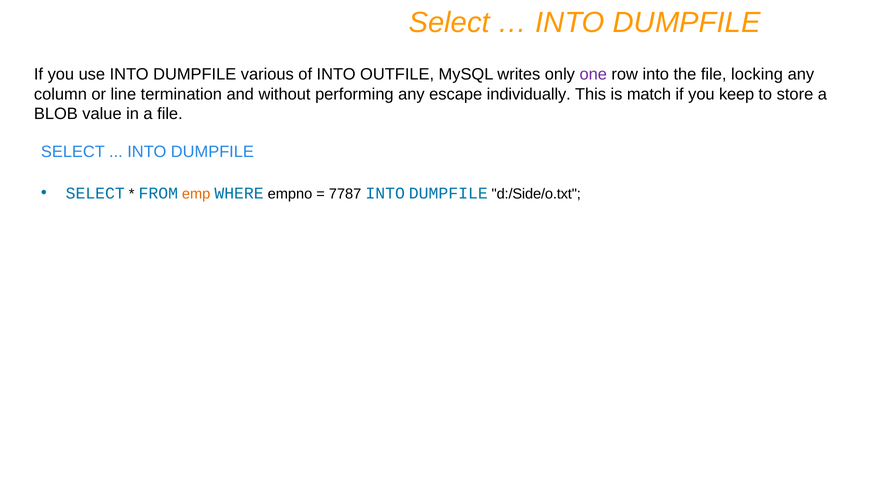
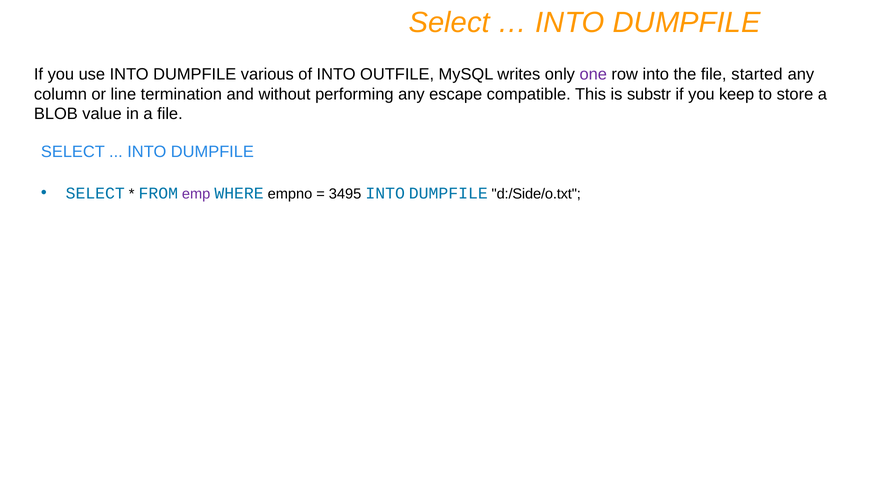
locking: locking -> started
individually: individually -> compatible
match: match -> substr
emp colour: orange -> purple
7787: 7787 -> 3495
